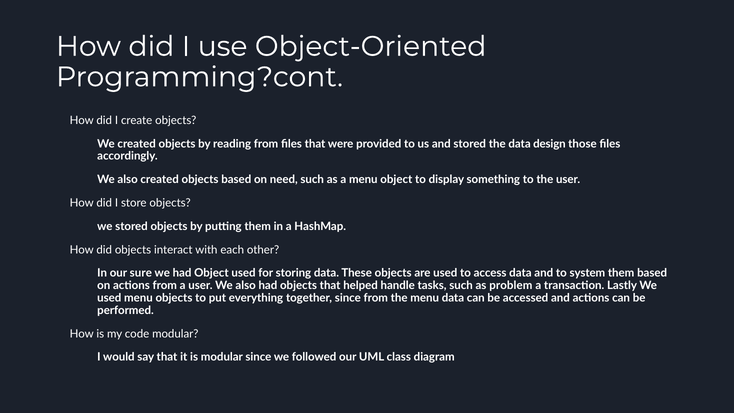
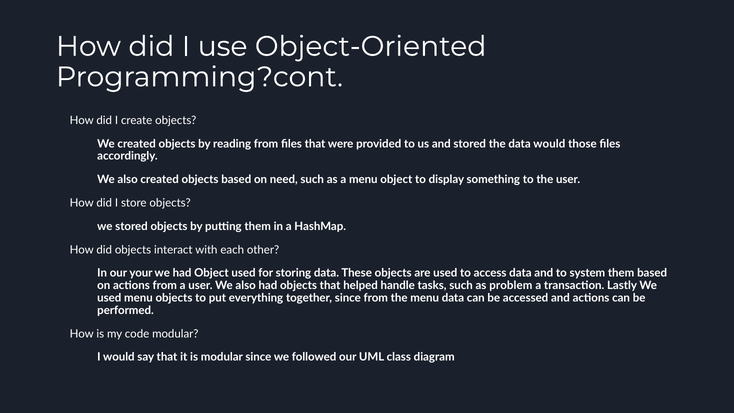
data design: design -> would
sure: sure -> your
